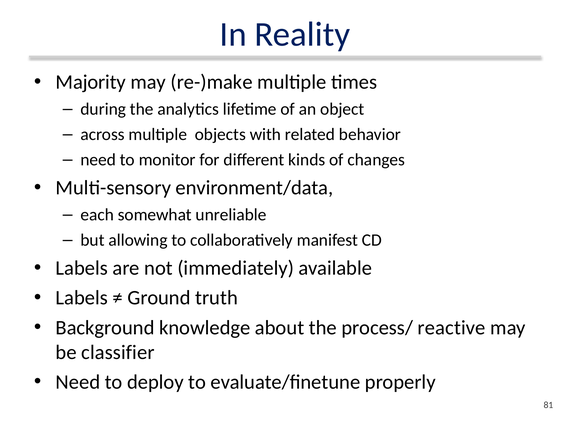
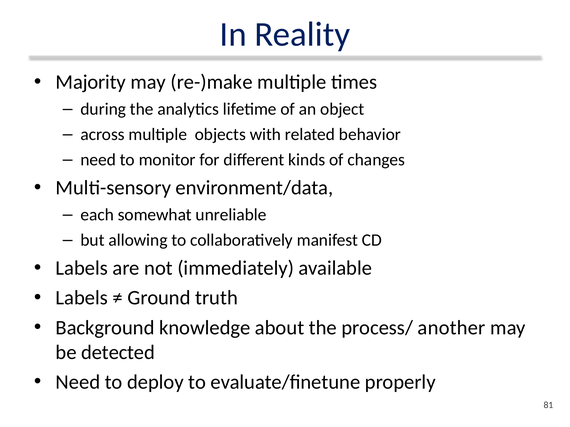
reactive: reactive -> another
classifier: classifier -> detected
